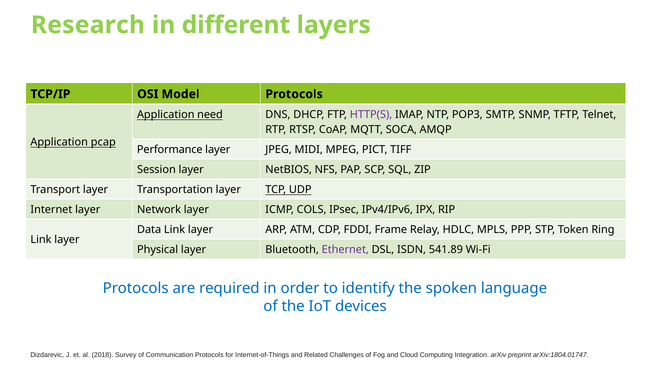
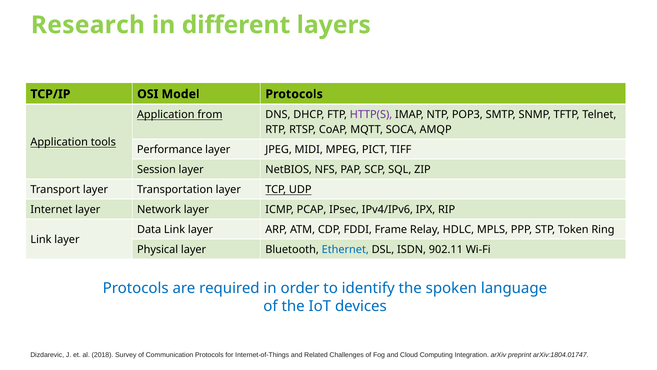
need: need -> from
pcap: pcap -> tools
COLS: COLS -> PCAP
Ethernet colour: purple -> blue
541.89: 541.89 -> 902.11
